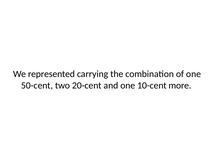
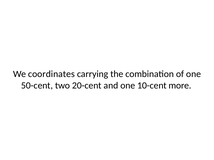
represented: represented -> coordinates
